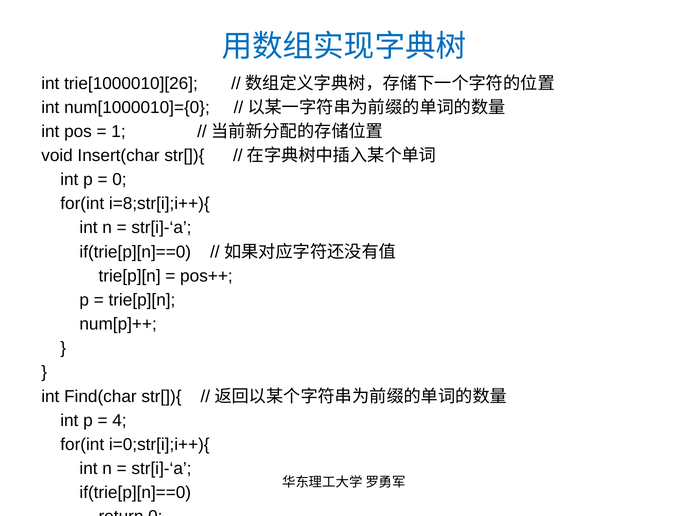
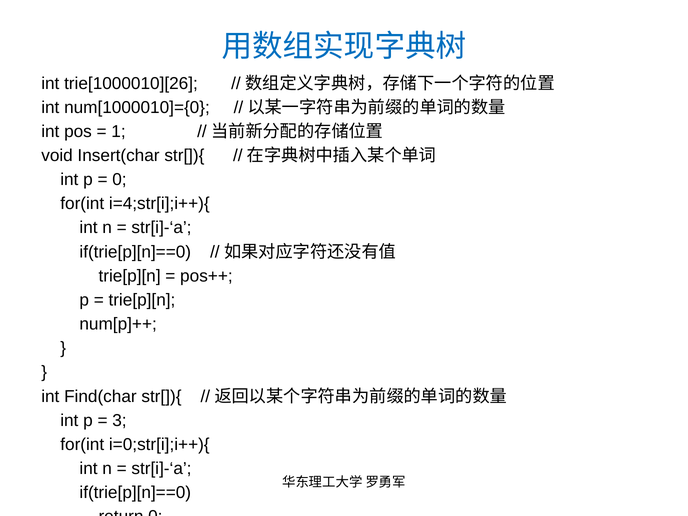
i=8;str[i];i++){: i=8;str[i];i++){ -> i=4;str[i];i++){
4: 4 -> 3
